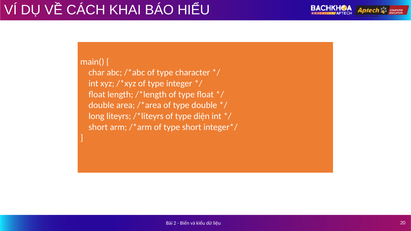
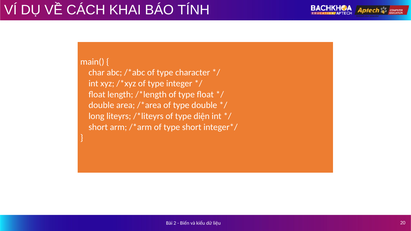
HIỂU: HIỂU -> TÍNH
